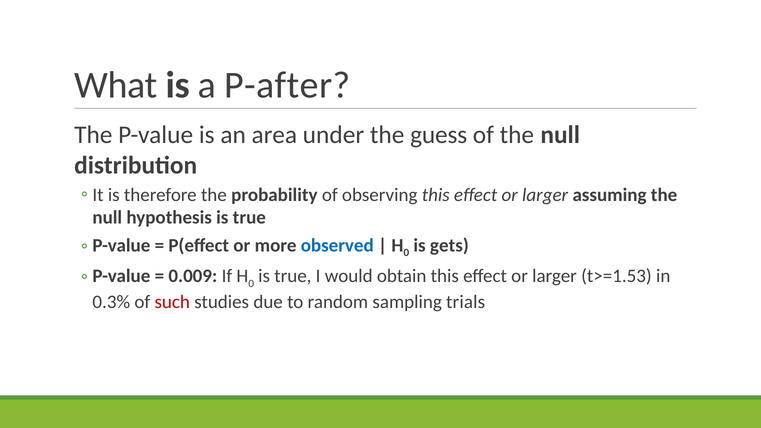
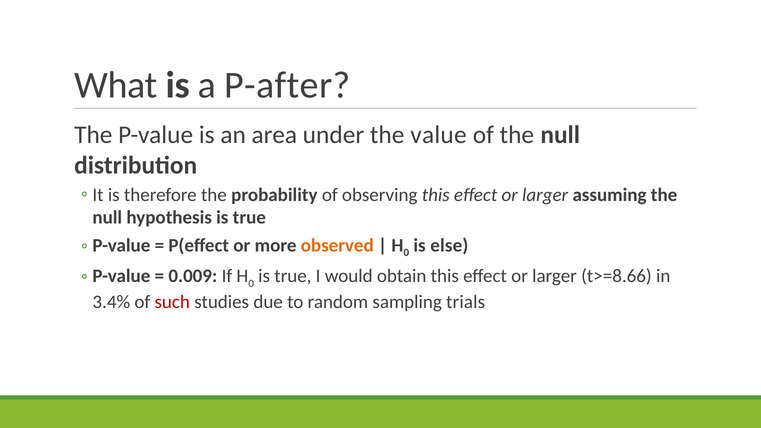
guess: guess -> value
observed colour: blue -> orange
gets: gets -> else
t>=1.53: t>=1.53 -> t>=8.66
0.3%: 0.3% -> 3.4%
